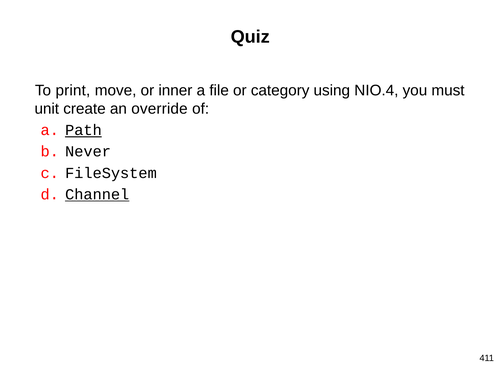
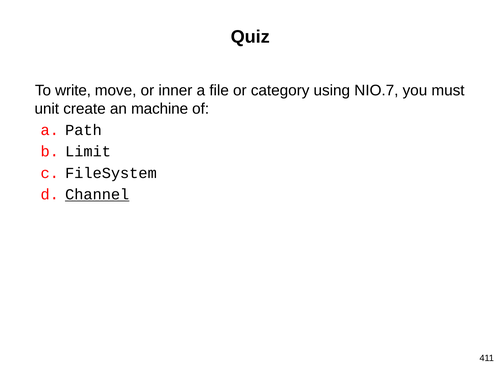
print: print -> write
NIO.4: NIO.4 -> NIO.7
override: override -> machine
Path underline: present -> none
Never: Never -> Limit
